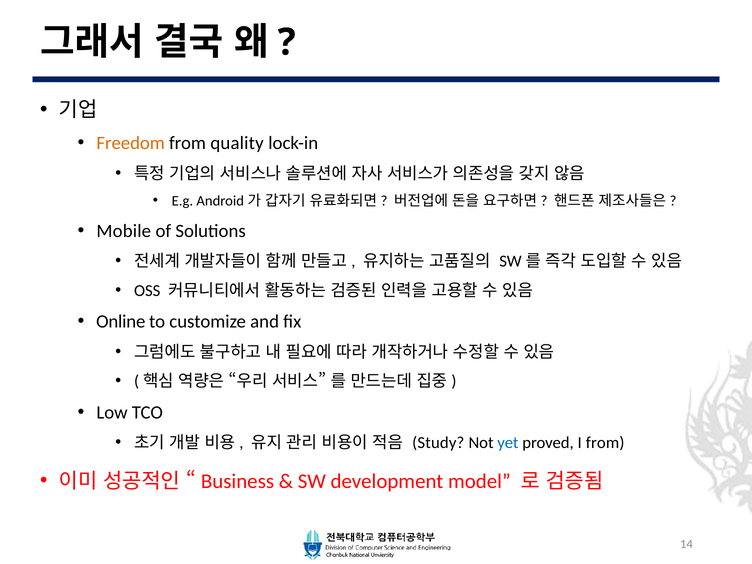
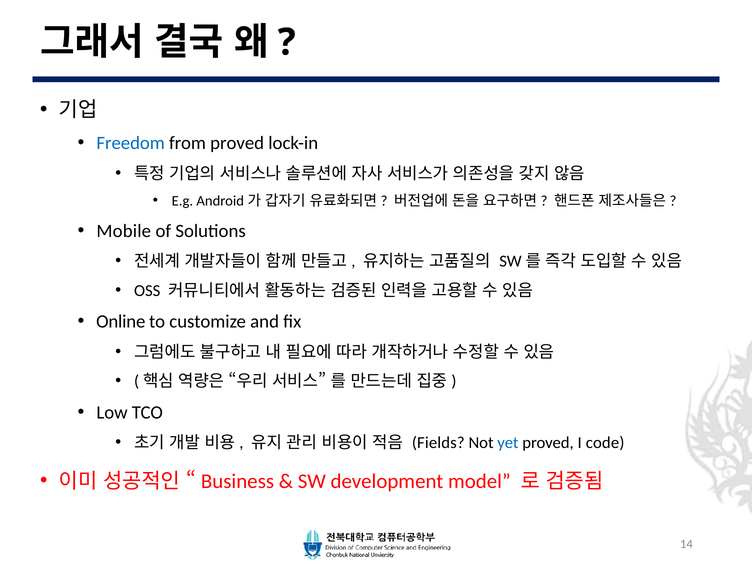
Freedom colour: orange -> blue
from quality: quality -> proved
Study: Study -> Fields
I from: from -> code
